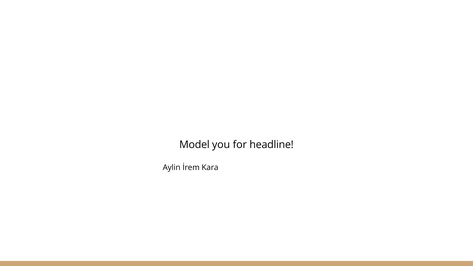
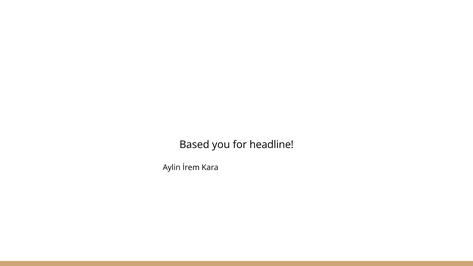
Model: Model -> Based
